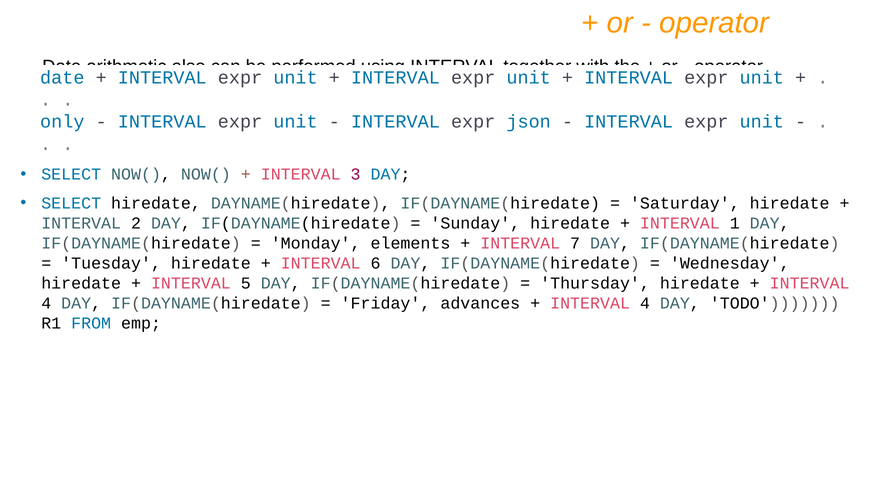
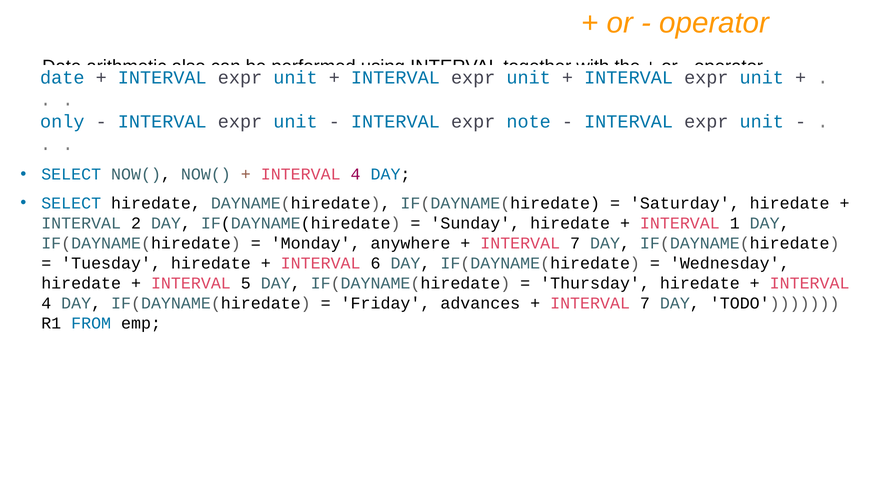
json: json -> note
3 at (356, 174): 3 -> 4
elements: elements -> anywhere
4 at (645, 303): 4 -> 7
